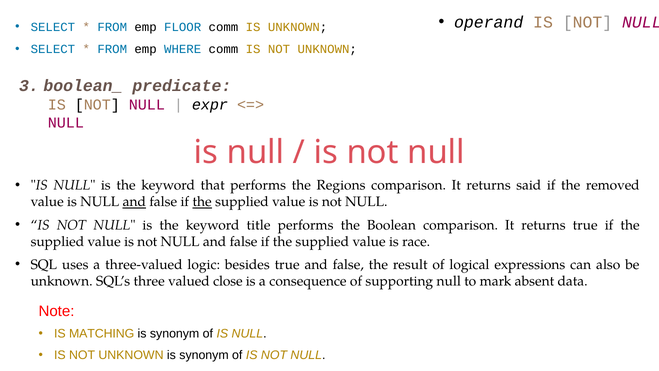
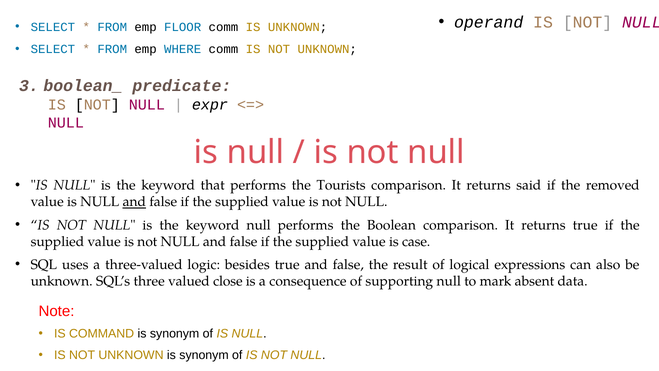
Regions: Regions -> Tourists
the at (202, 202) underline: present -> none
keyword title: title -> null
race: race -> case
MATCHING: MATCHING -> COMMAND
